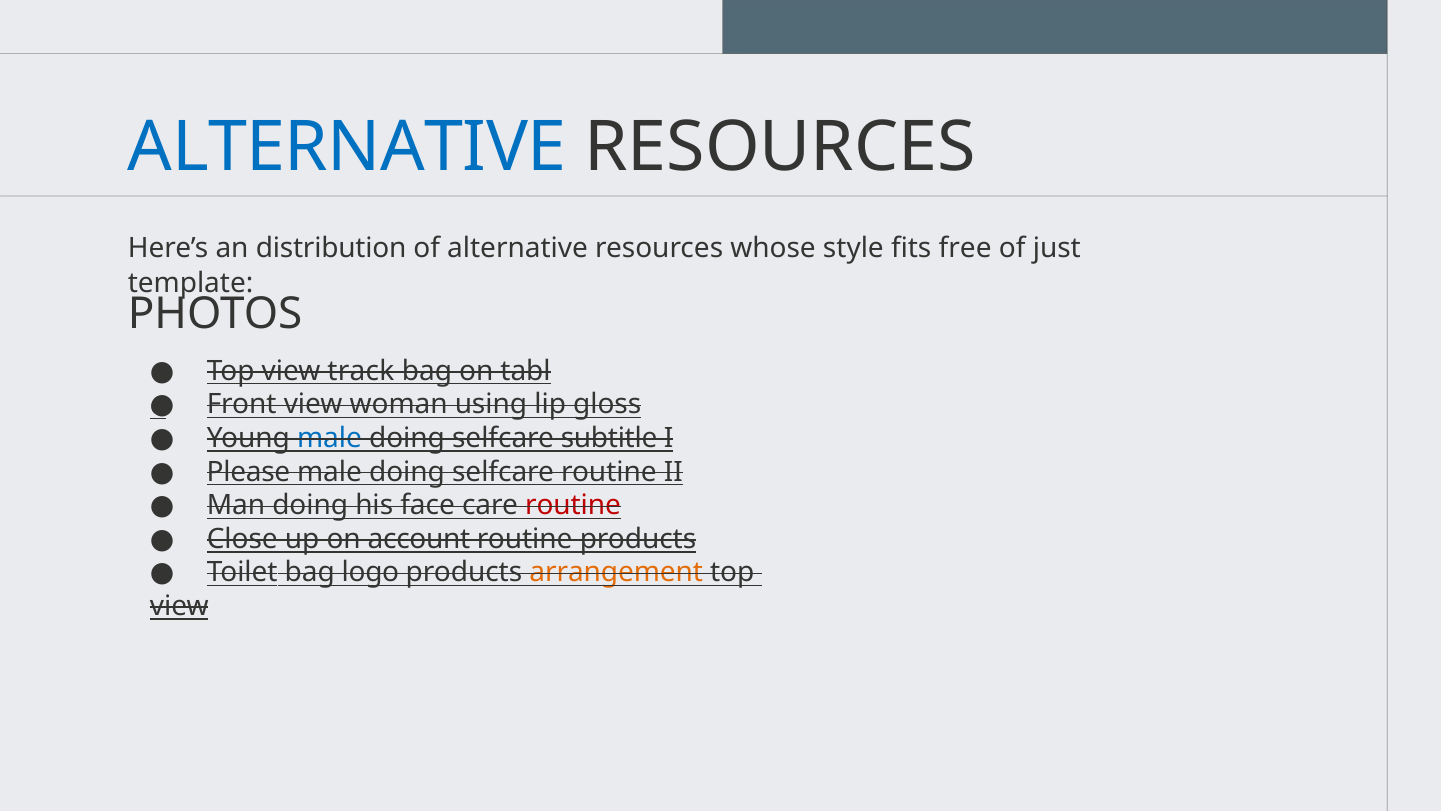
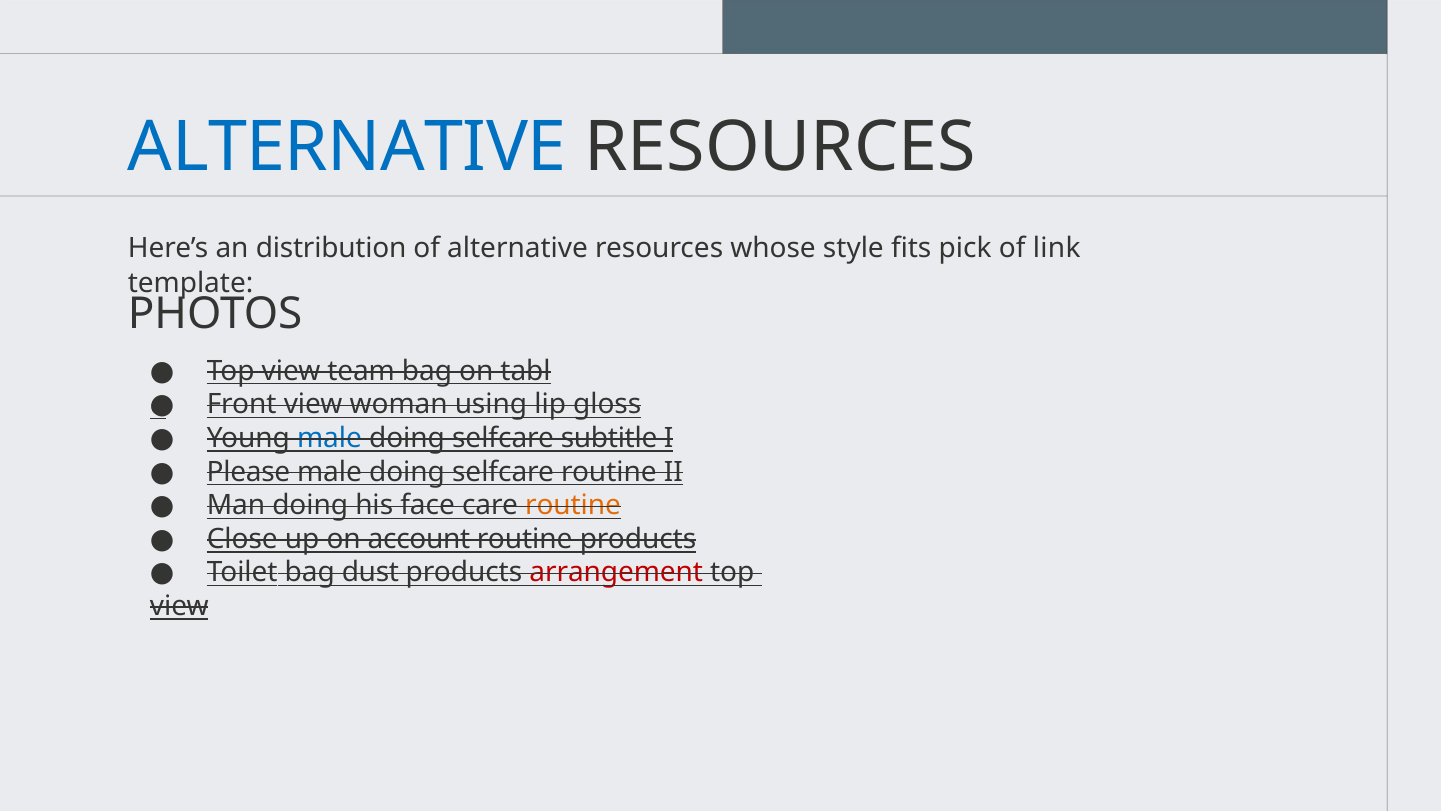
free: free -> pick
just: just -> link
track: track -> team
routine at (573, 505) colour: red -> orange
logo: logo -> dust
arrangement colour: orange -> red
